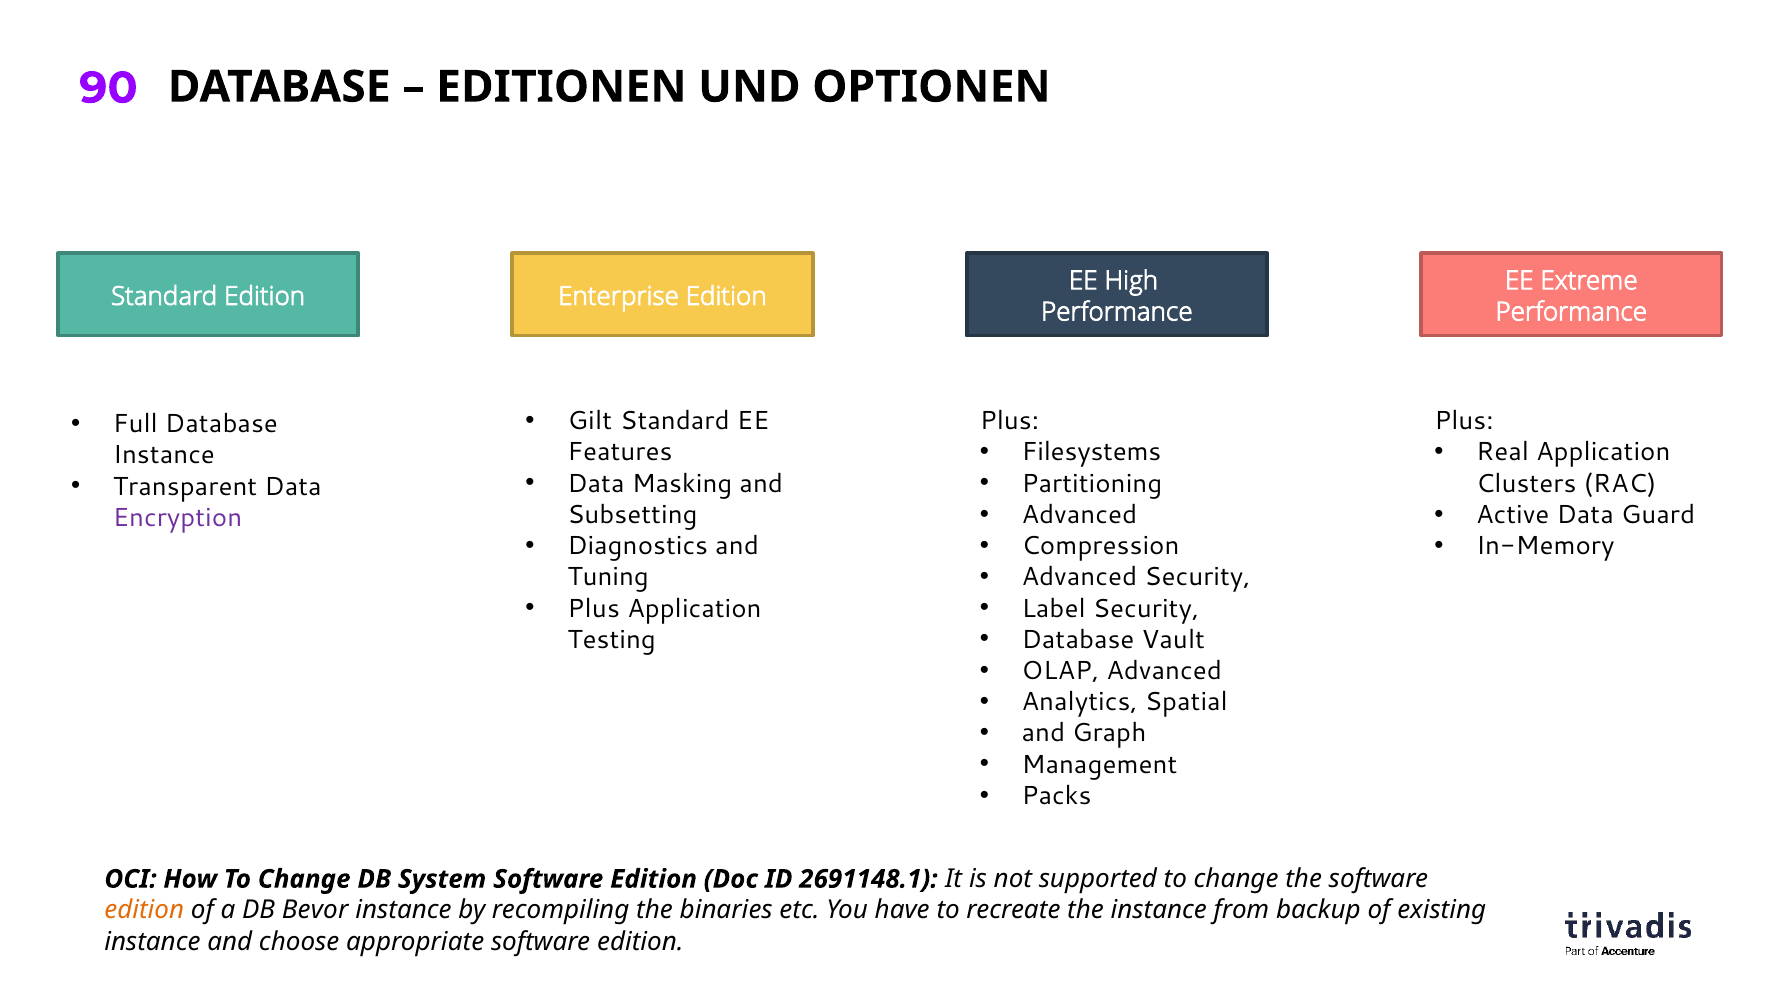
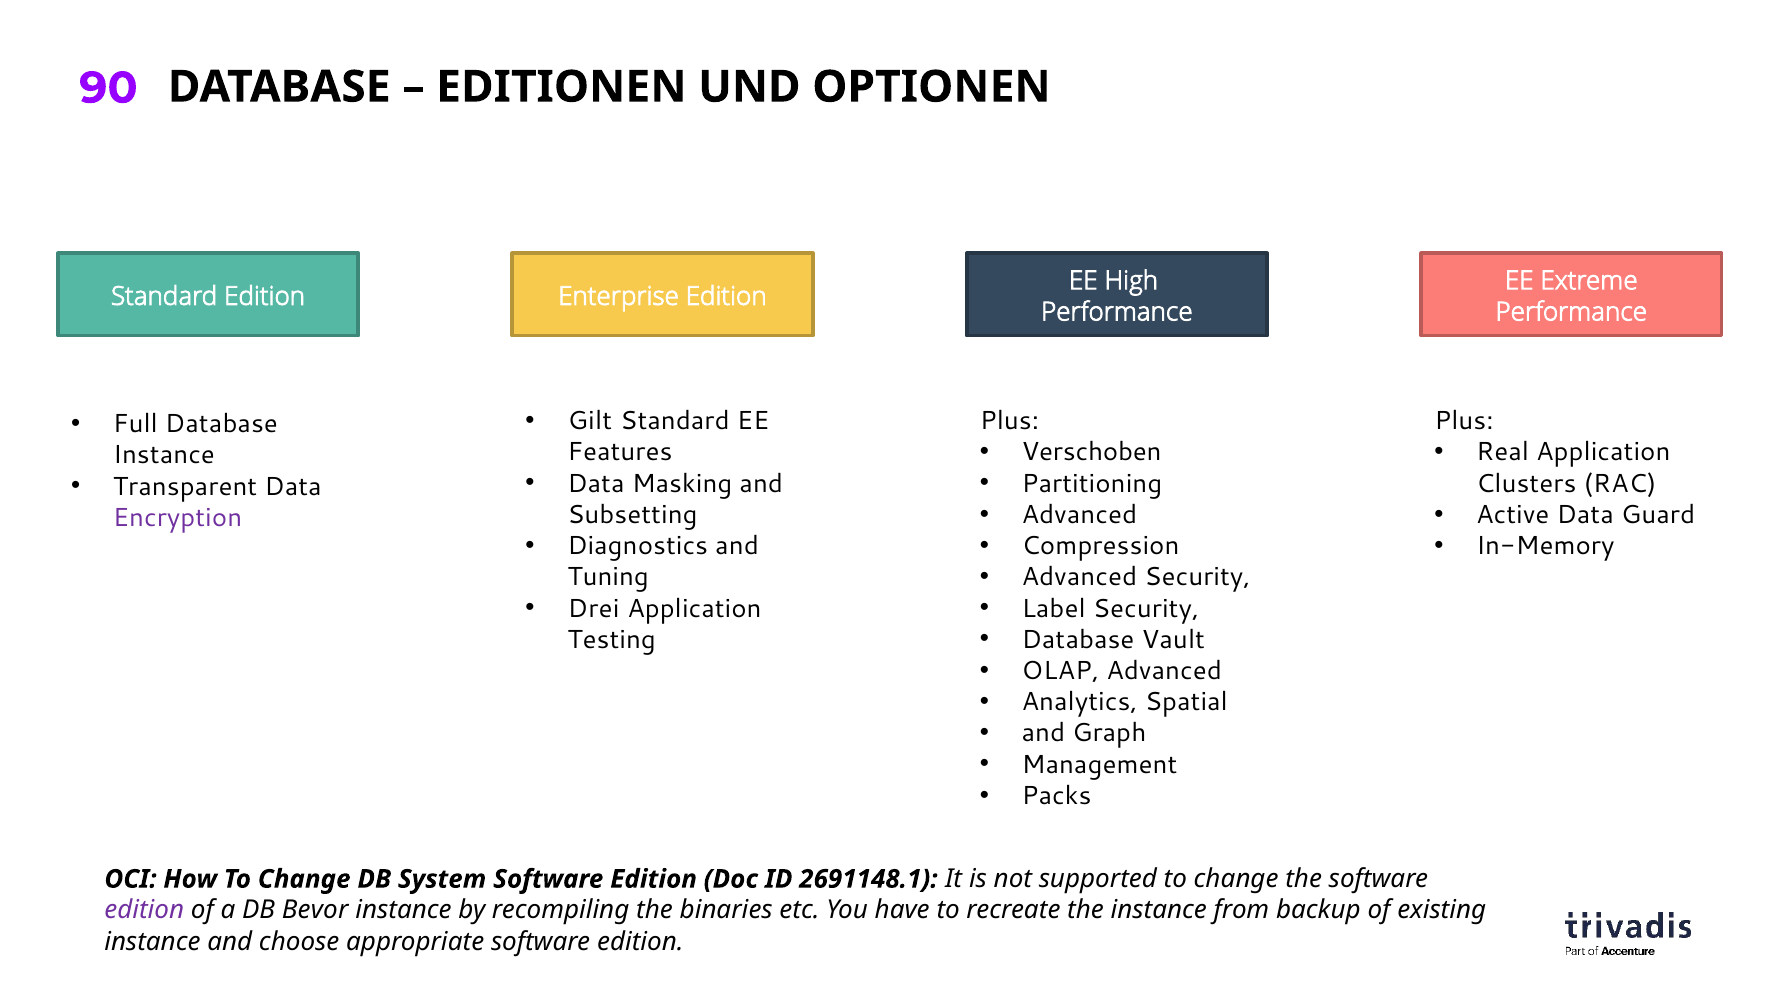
Filesystems: Filesystems -> Verschoben
Plus at (594, 608): Plus -> Drei
edition at (144, 910) colour: orange -> purple
